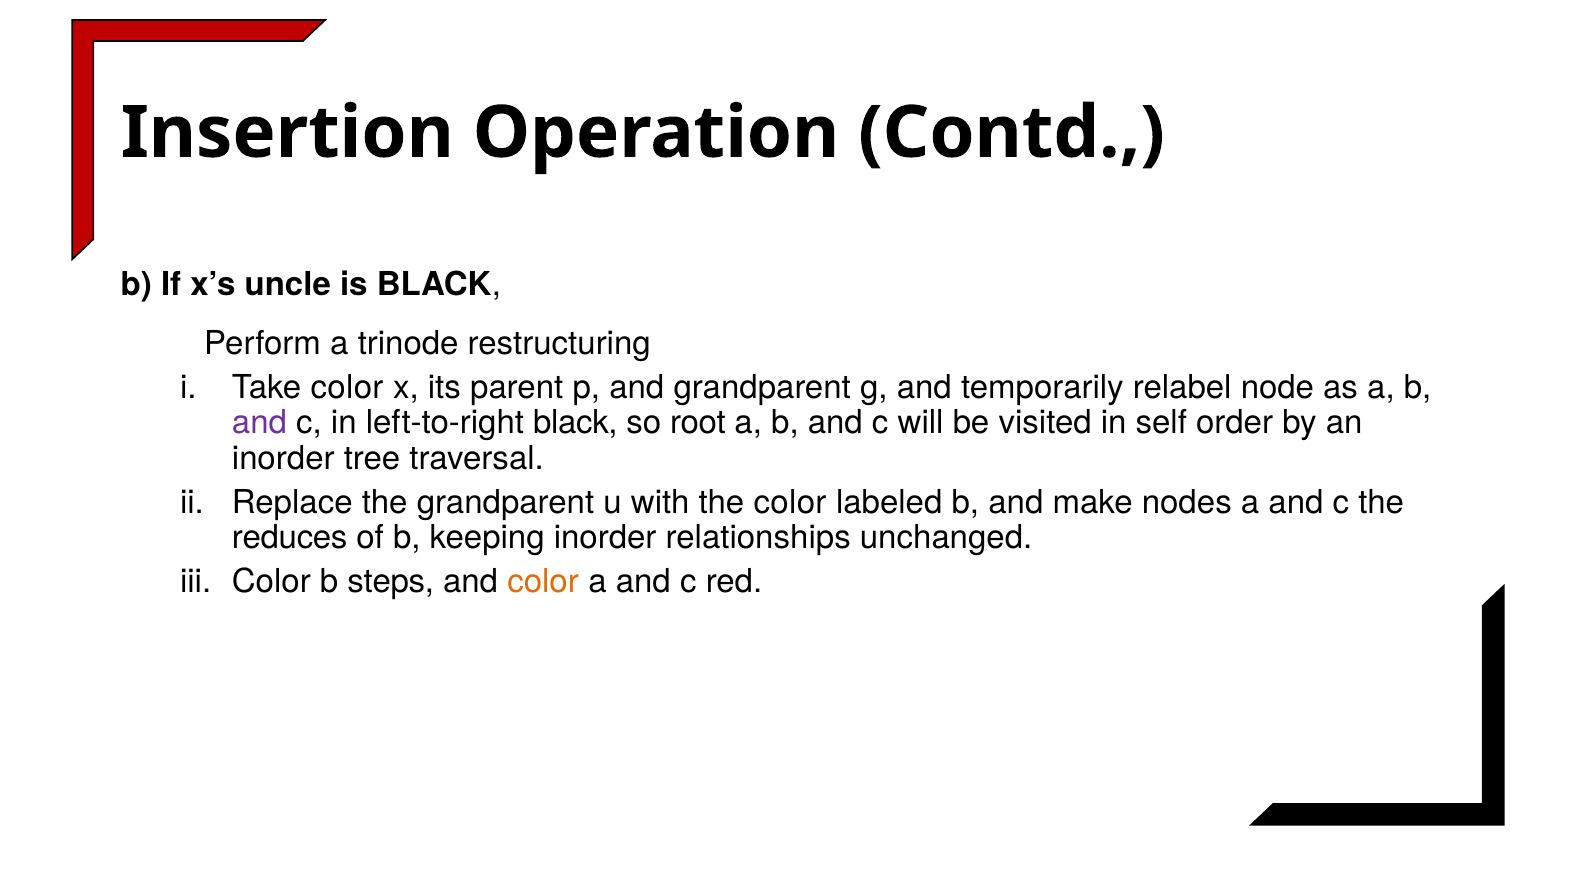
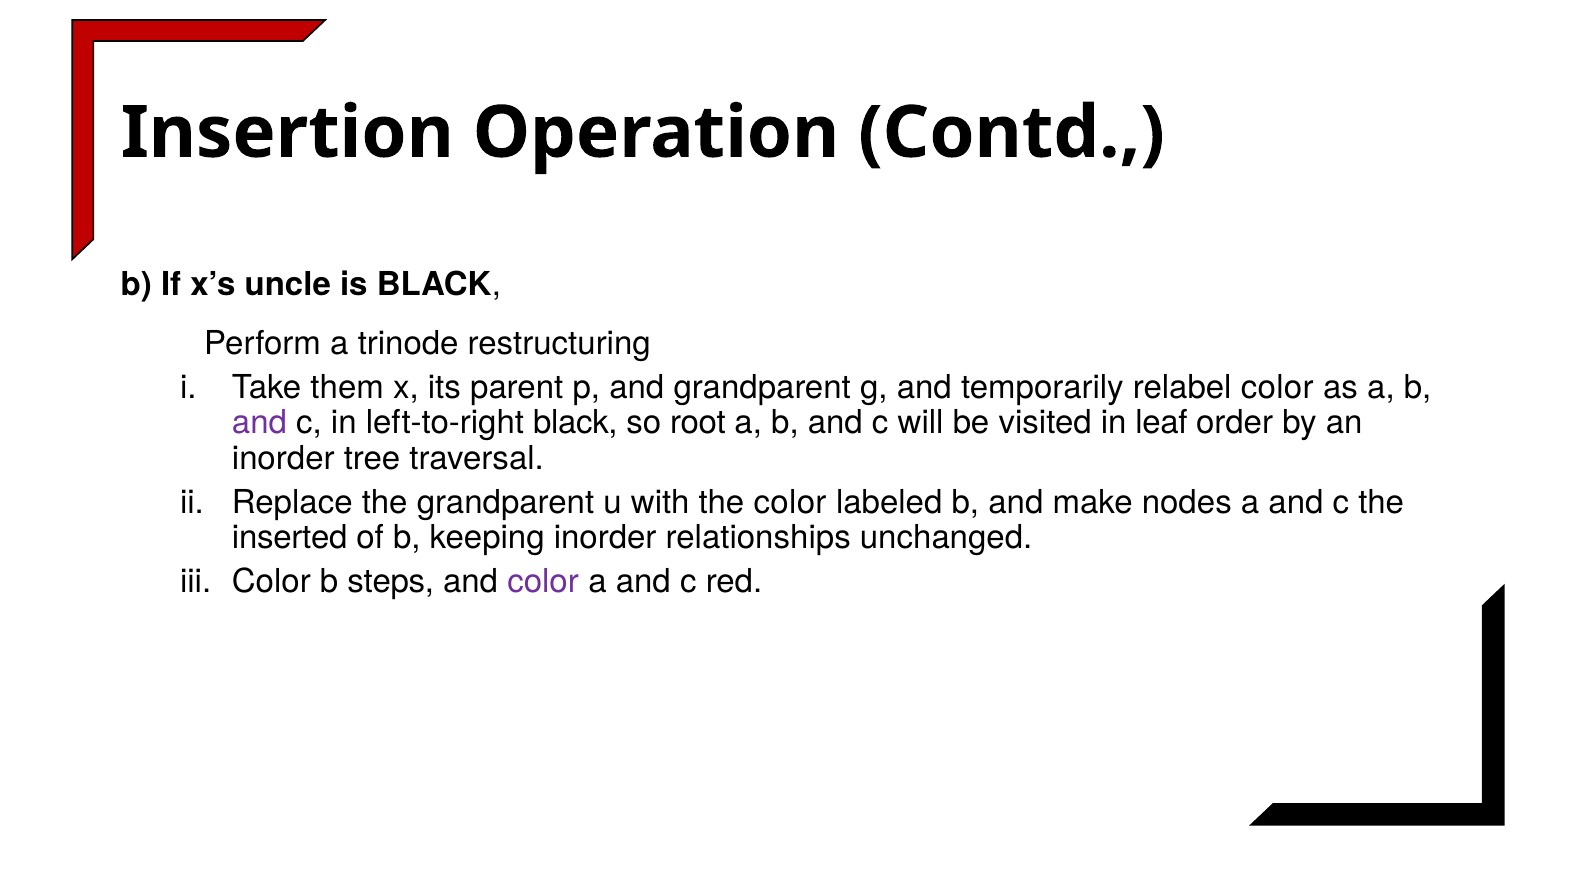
Take color: color -> them
relabel node: node -> color
self: self -> leaf
reduces: reduces -> inserted
color at (543, 582) colour: orange -> purple
